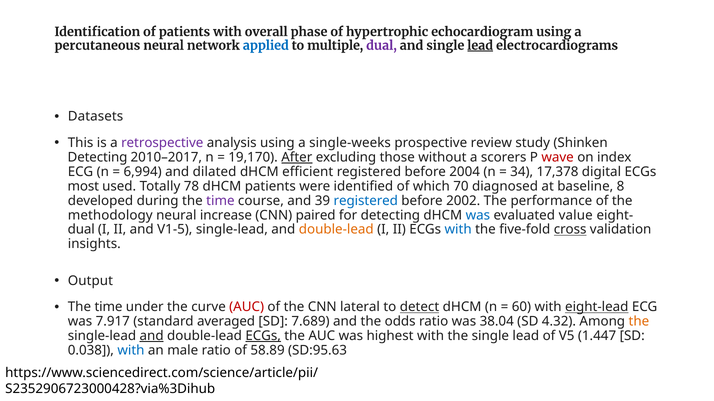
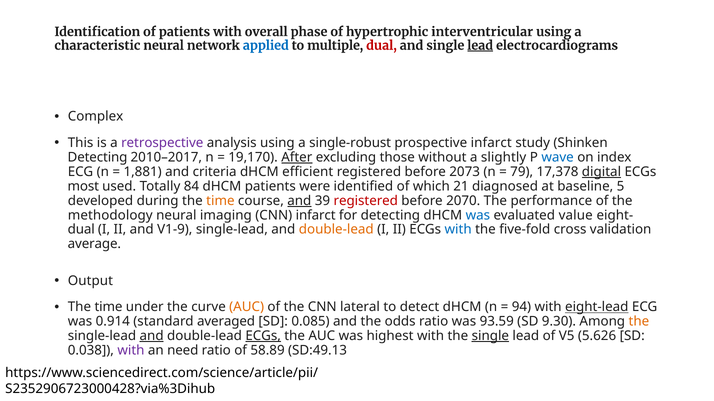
echocardiogram: echocardiogram -> interventricular
percutaneous: percutaneous -> characteristic
dual at (381, 46) colour: purple -> red
Datasets: Datasets -> Complex
single-weeks: single-weeks -> single-robust
prospective review: review -> infarct
scorers: scorers -> slightly
wave colour: red -> blue
6,994: 6,994 -> 1,881
dilated: dilated -> criteria
2004: 2004 -> 2073
34: 34 -> 79
digital underline: none -> present
78: 78 -> 84
70: 70 -> 21
8: 8 -> 5
time at (220, 201) colour: purple -> orange
and at (299, 201) underline: none -> present
registered at (366, 201) colour: blue -> red
2002: 2002 -> 2070
increase: increase -> imaging
CNN paired: paired -> infarct
V1-5: V1-5 -> V1-9
cross underline: present -> none
insights: insights -> average
AUC at (247, 307) colour: red -> orange
detect underline: present -> none
60: 60 -> 94
7.917: 7.917 -> 0.914
7.689: 7.689 -> 0.085
38.04: 38.04 -> 93.59
4.32: 4.32 -> 9.30
single at (490, 336) underline: none -> present
1.447: 1.447 -> 5.626
with at (131, 351) colour: blue -> purple
male: male -> need
SD:95.63: SD:95.63 -> SD:49.13
